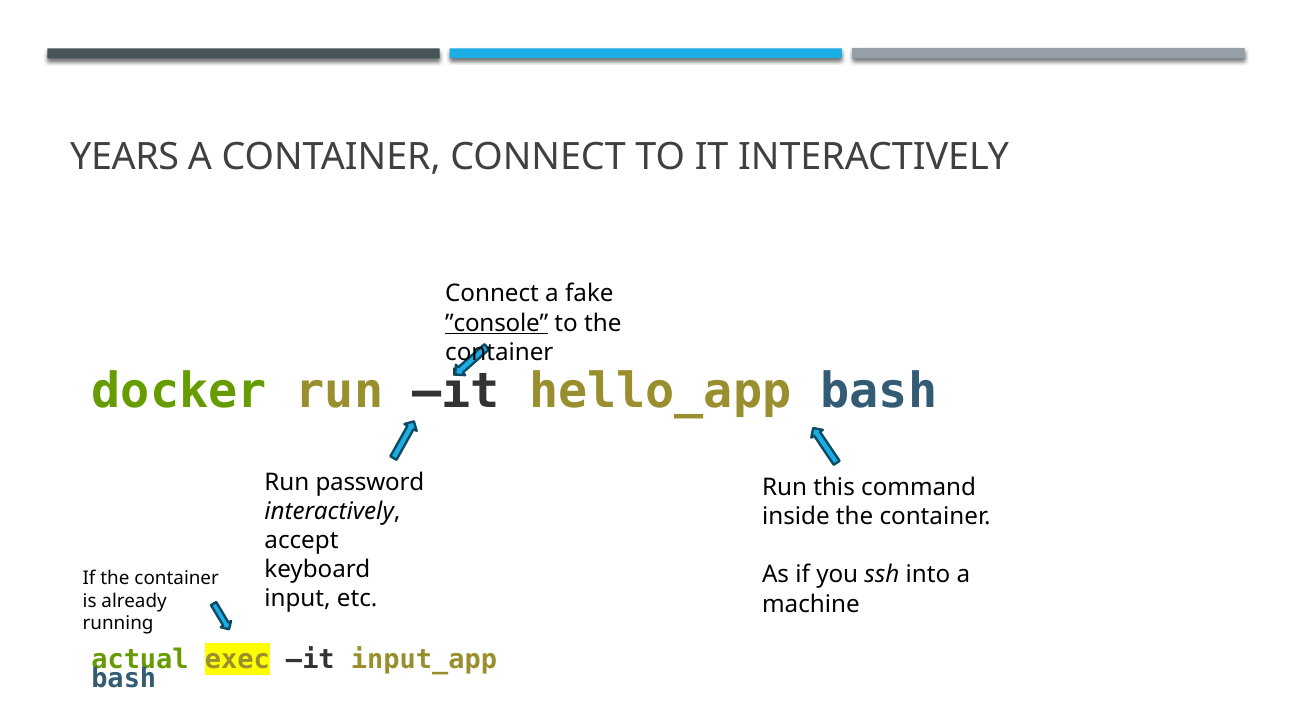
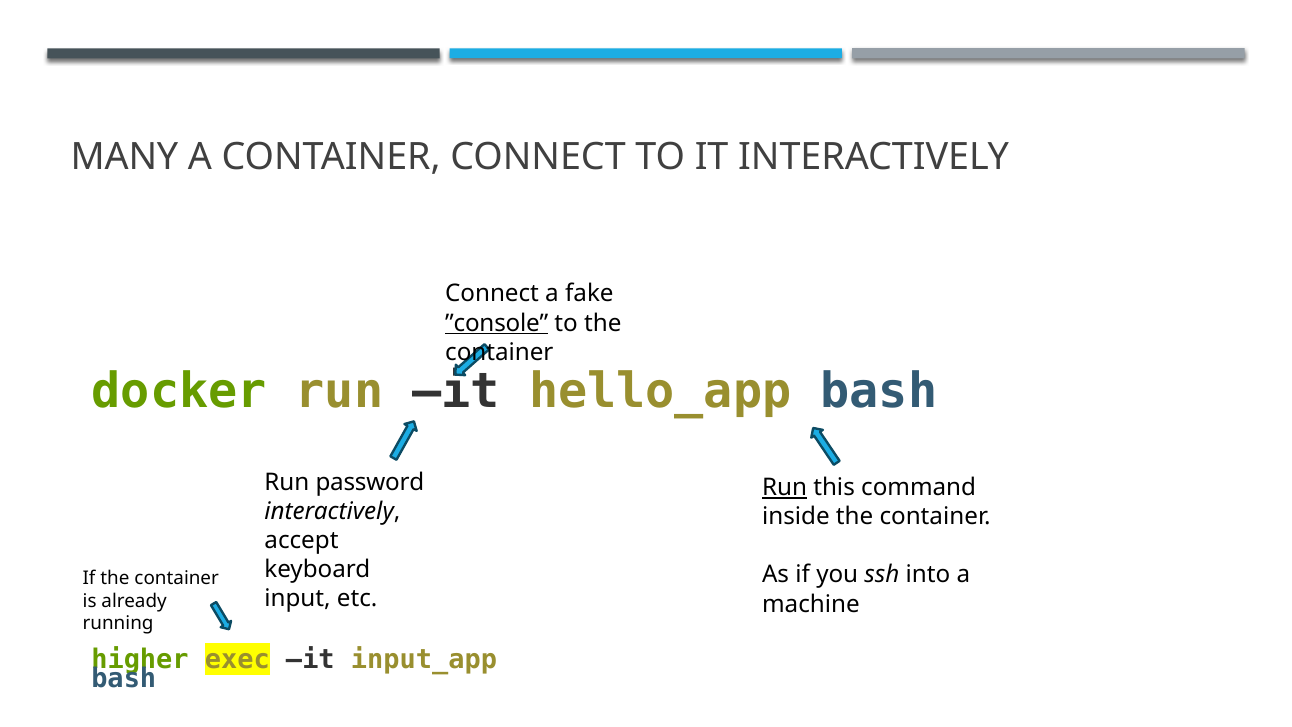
YEARS: YEARS -> MANY
Run at (785, 488) underline: none -> present
actual: actual -> higher
